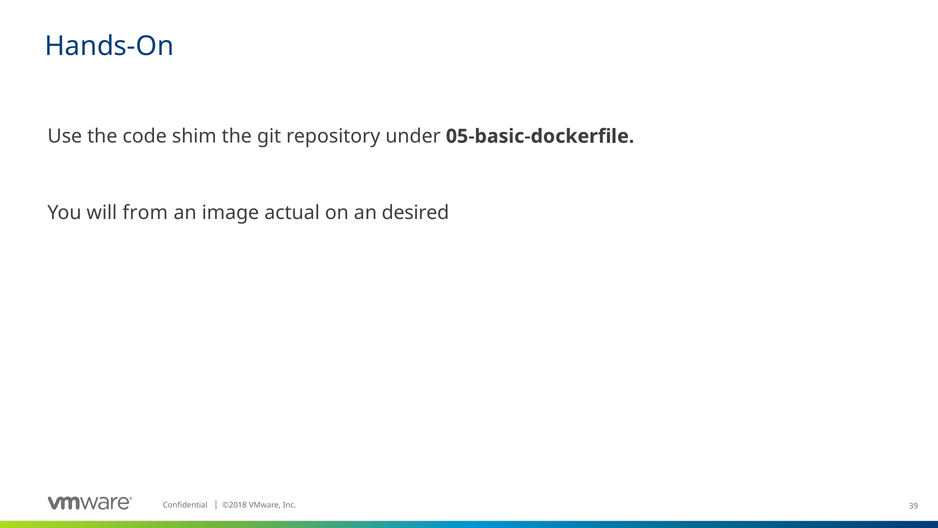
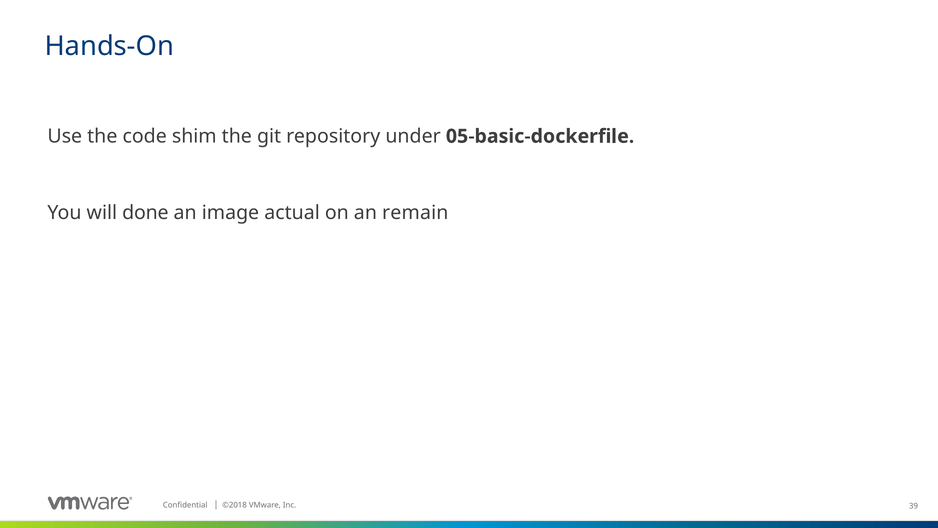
from: from -> done
desired: desired -> remain
